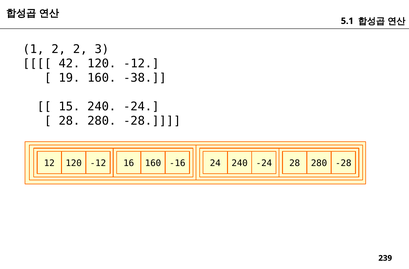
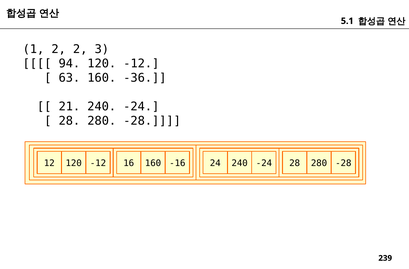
42: 42 -> 94
19: 19 -> 63
-38: -38 -> -36
15: 15 -> 21
